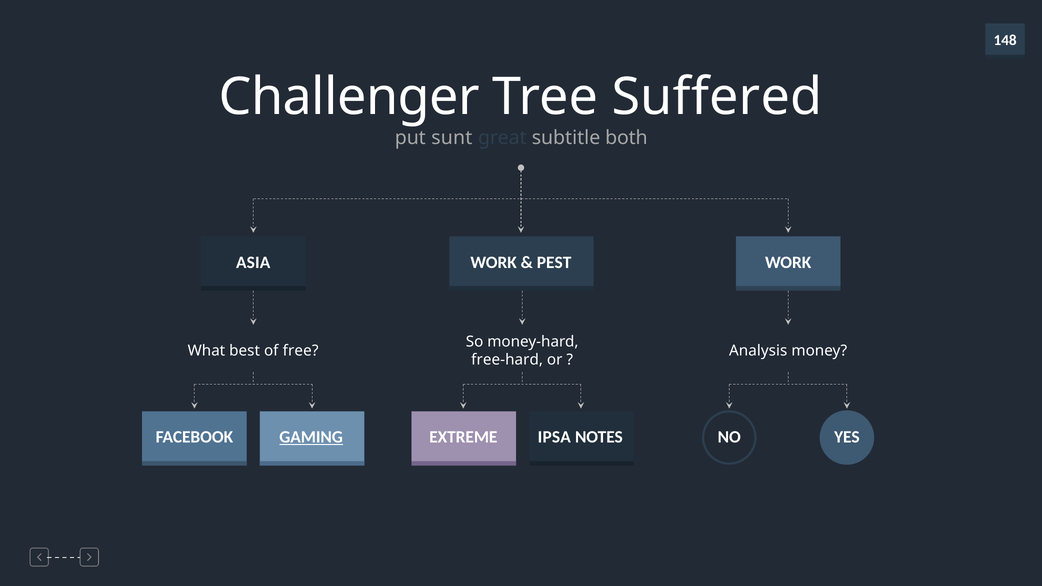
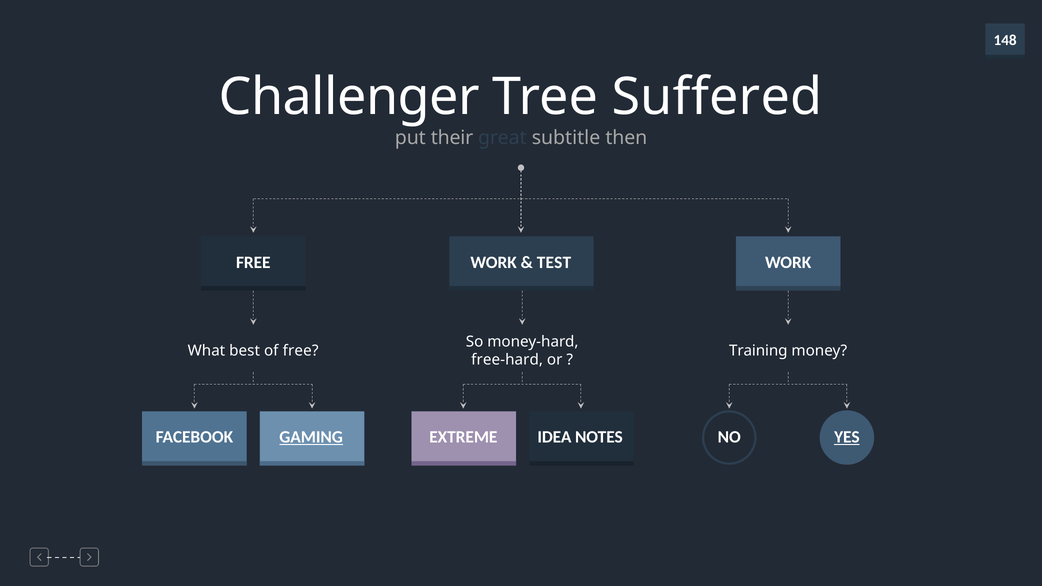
sunt: sunt -> their
both: both -> then
ASIA at (253, 262): ASIA -> FREE
PEST: PEST -> TEST
Analysis: Analysis -> Training
IPSA: IPSA -> IDEA
YES underline: none -> present
